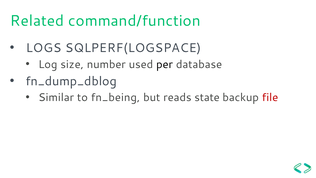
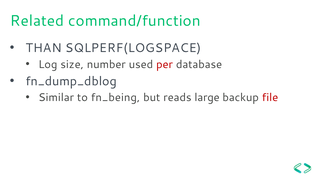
LOGS: LOGS -> THAN
per colour: black -> red
state: state -> large
